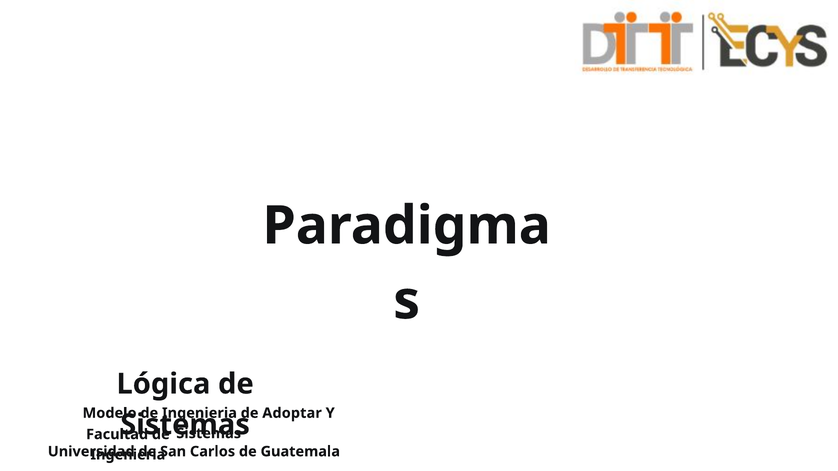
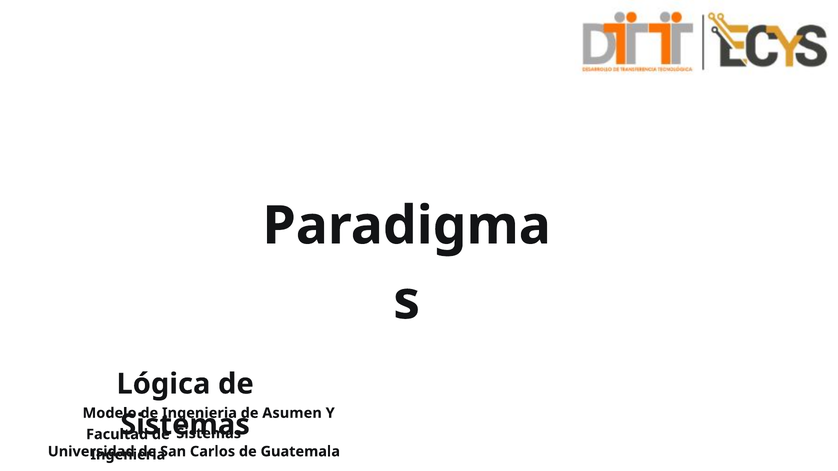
Adoptar: Adoptar -> Asumen
